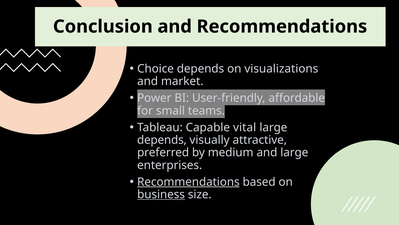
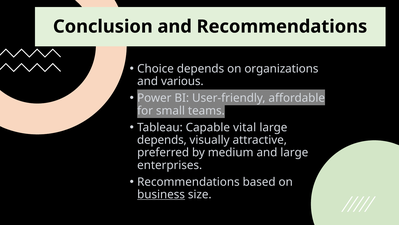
visualizations: visualizations -> organizations
market: market -> various
Recommendations at (188, 181) underline: present -> none
